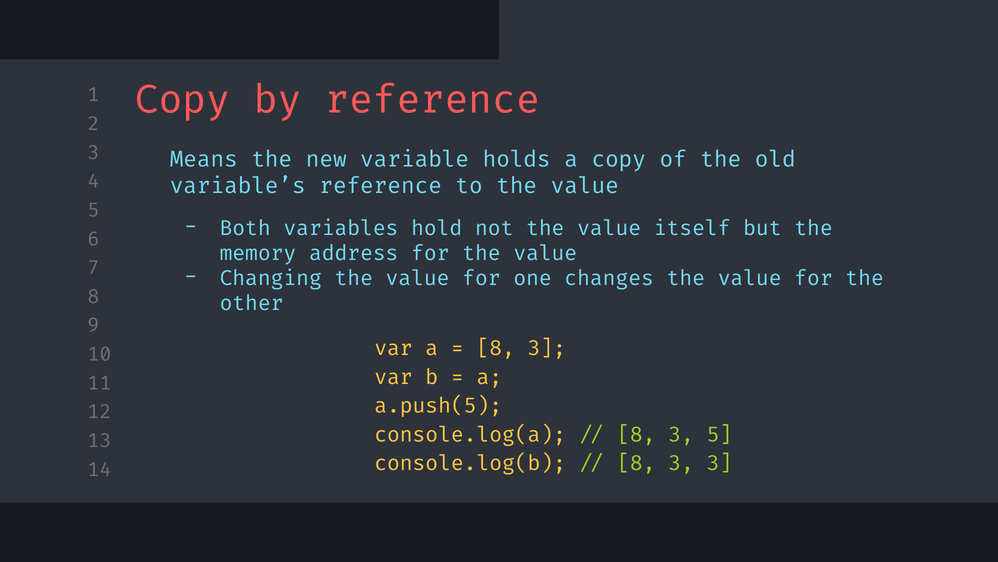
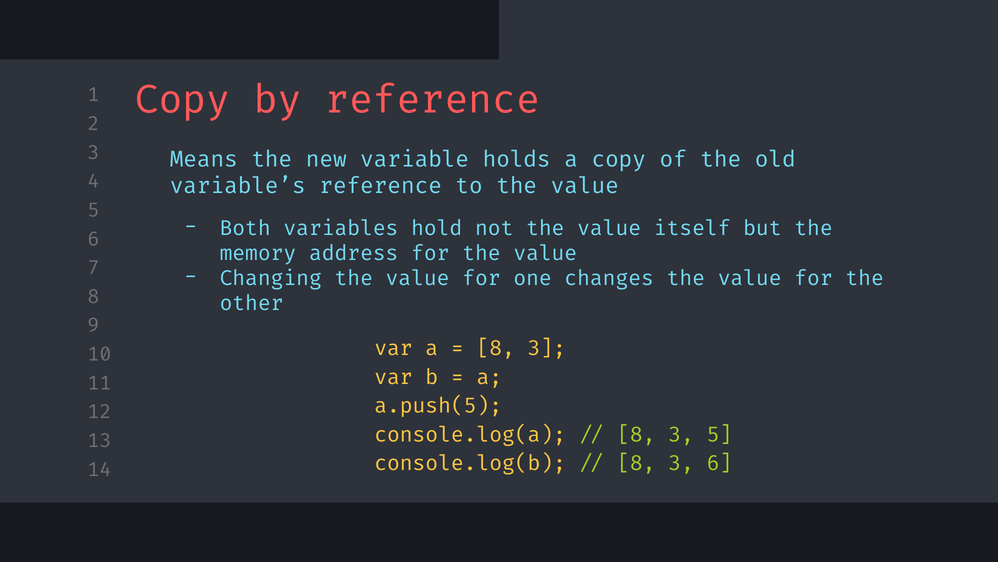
3 3: 3 -> 6
